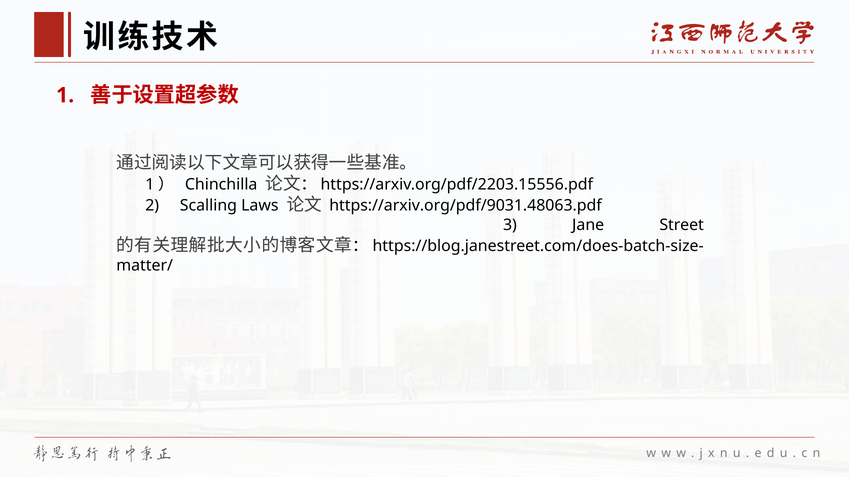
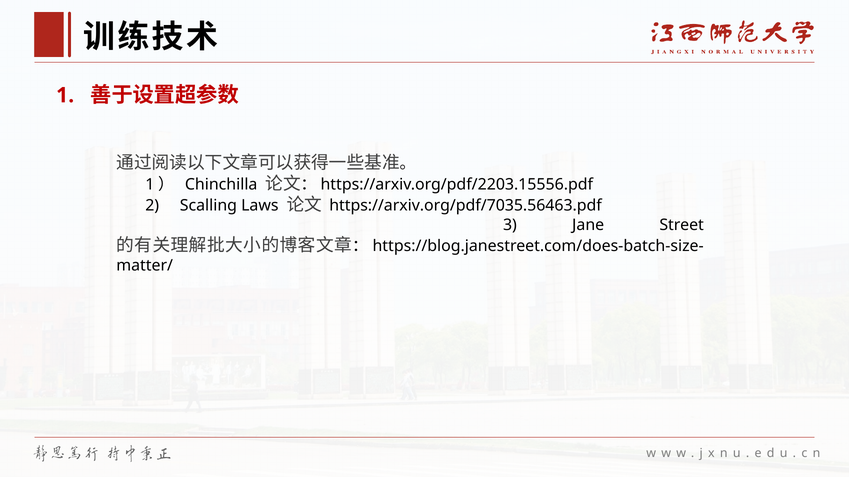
https://arxiv.org/pdf/9031.48063.pdf: https://arxiv.org/pdf/9031.48063.pdf -> https://arxiv.org/pdf/7035.56463.pdf
